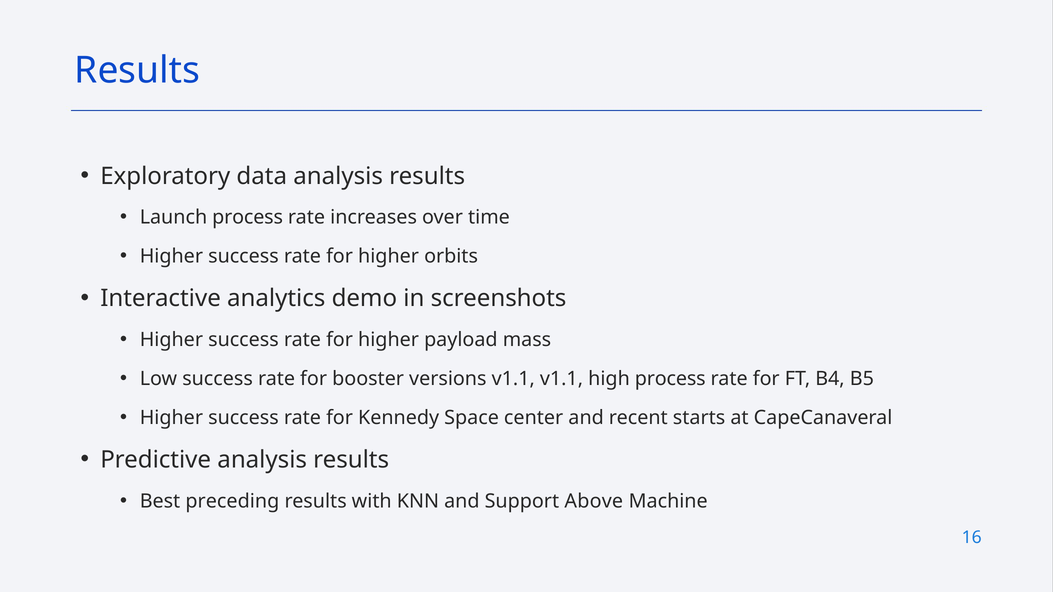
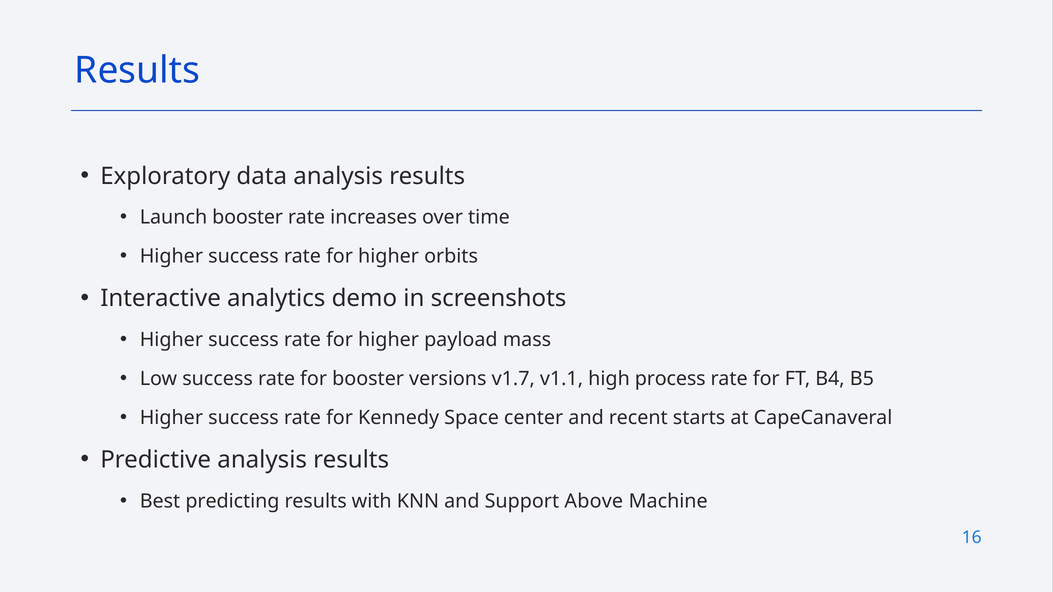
Launch process: process -> booster
versions v1.1: v1.1 -> v1.7
preceding: preceding -> predicting
